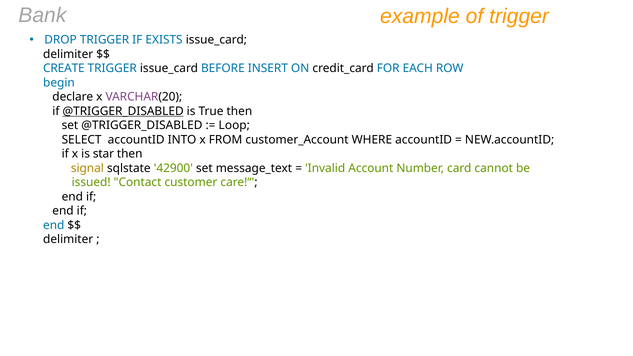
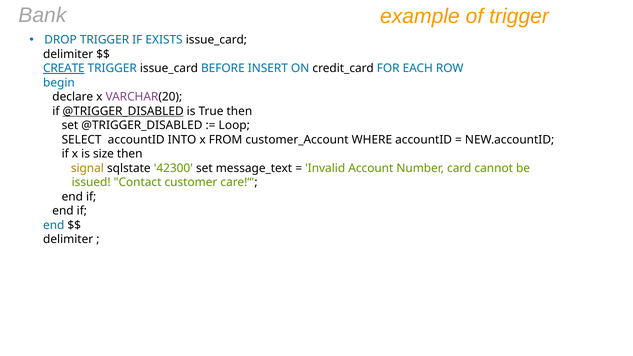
CREATE underline: none -> present
star: star -> size
42900: 42900 -> 42300
